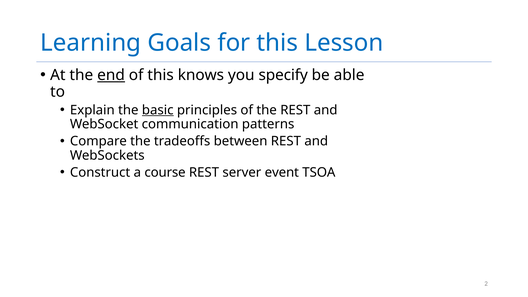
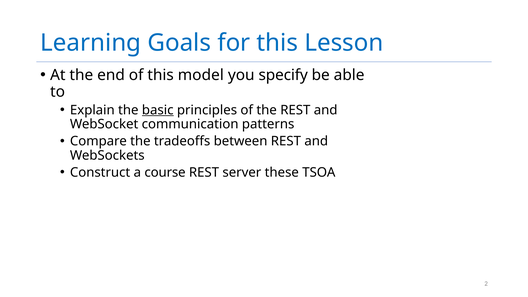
end underline: present -> none
knows: knows -> model
event: event -> these
